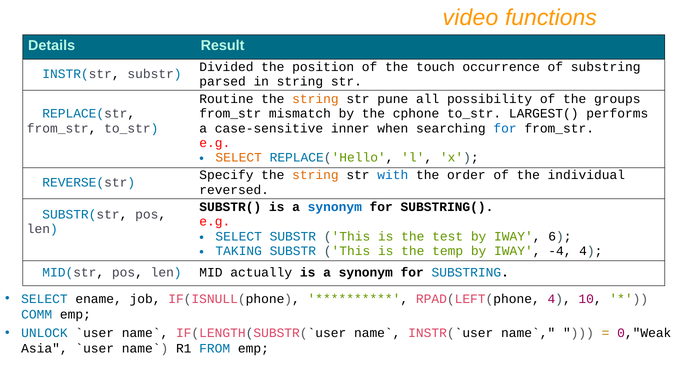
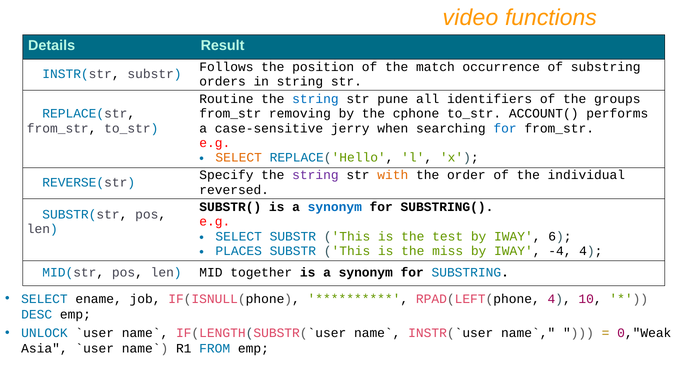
Divided: Divided -> Follows
touch: touch -> match
parsed: parsed -> orders
string at (315, 99) colour: orange -> blue
possibility: possibility -> identifiers
mismatch: mismatch -> removing
LARGEST(: LARGEST( -> ACCOUNT(
inner: inner -> jerry
string at (315, 175) colour: orange -> purple
with colour: blue -> orange
TAKING: TAKING -> PLACES
temp: temp -> miss
actually: actually -> together
COMM: COMM -> DESC
